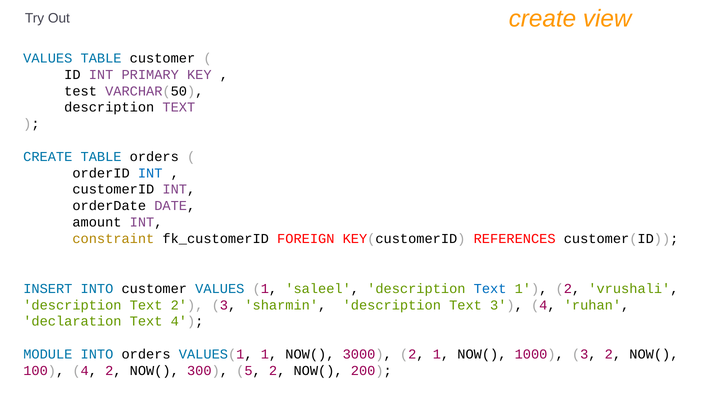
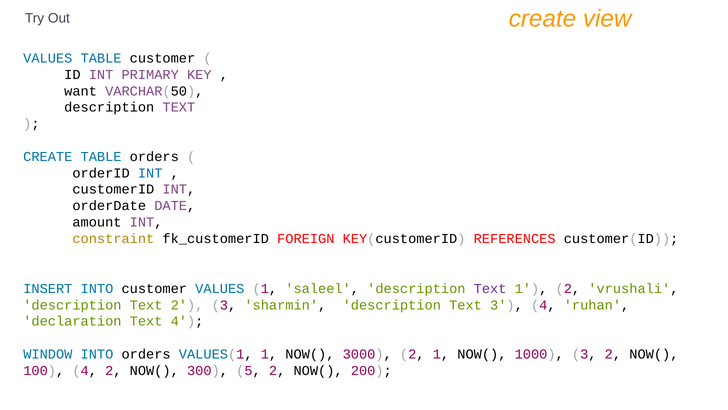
test: test -> want
Text at (490, 288) colour: blue -> purple
MODULE: MODULE -> WINDOW
